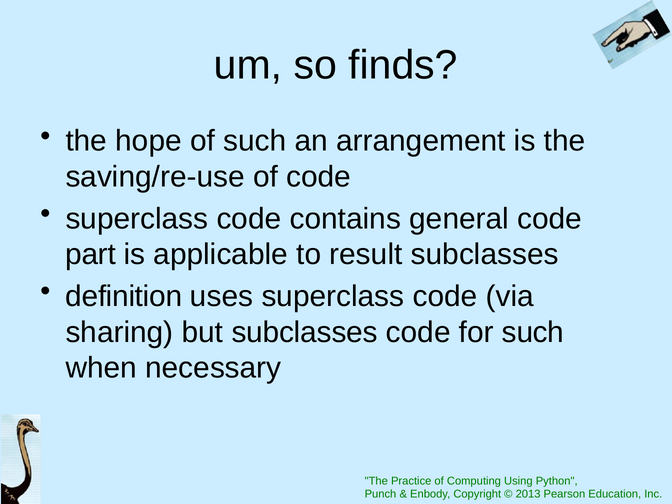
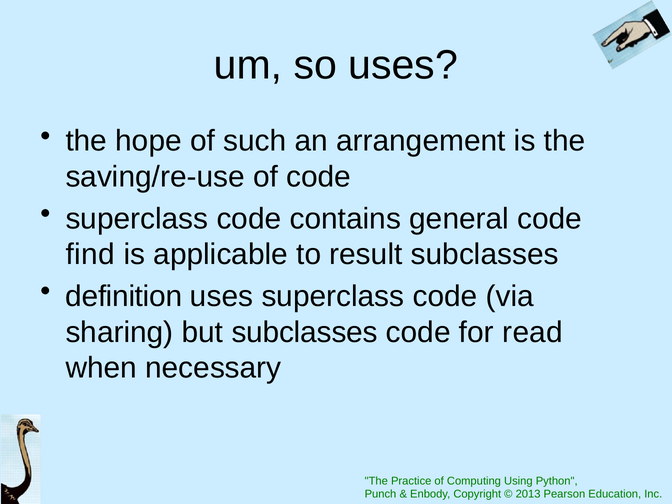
so finds: finds -> uses
part: part -> find
for such: such -> read
